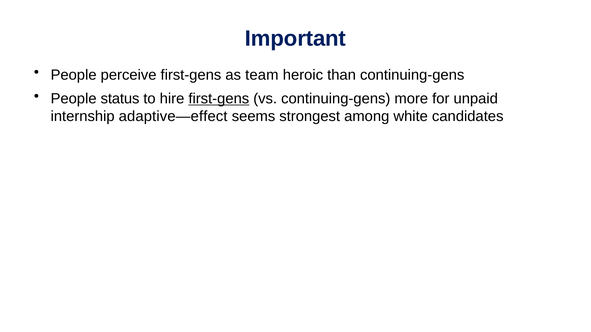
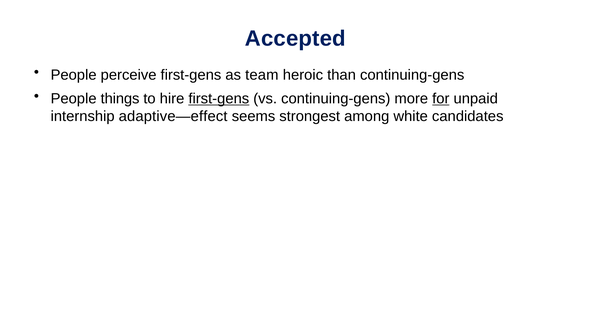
Important: Important -> Accepted
status: status -> things
for underline: none -> present
